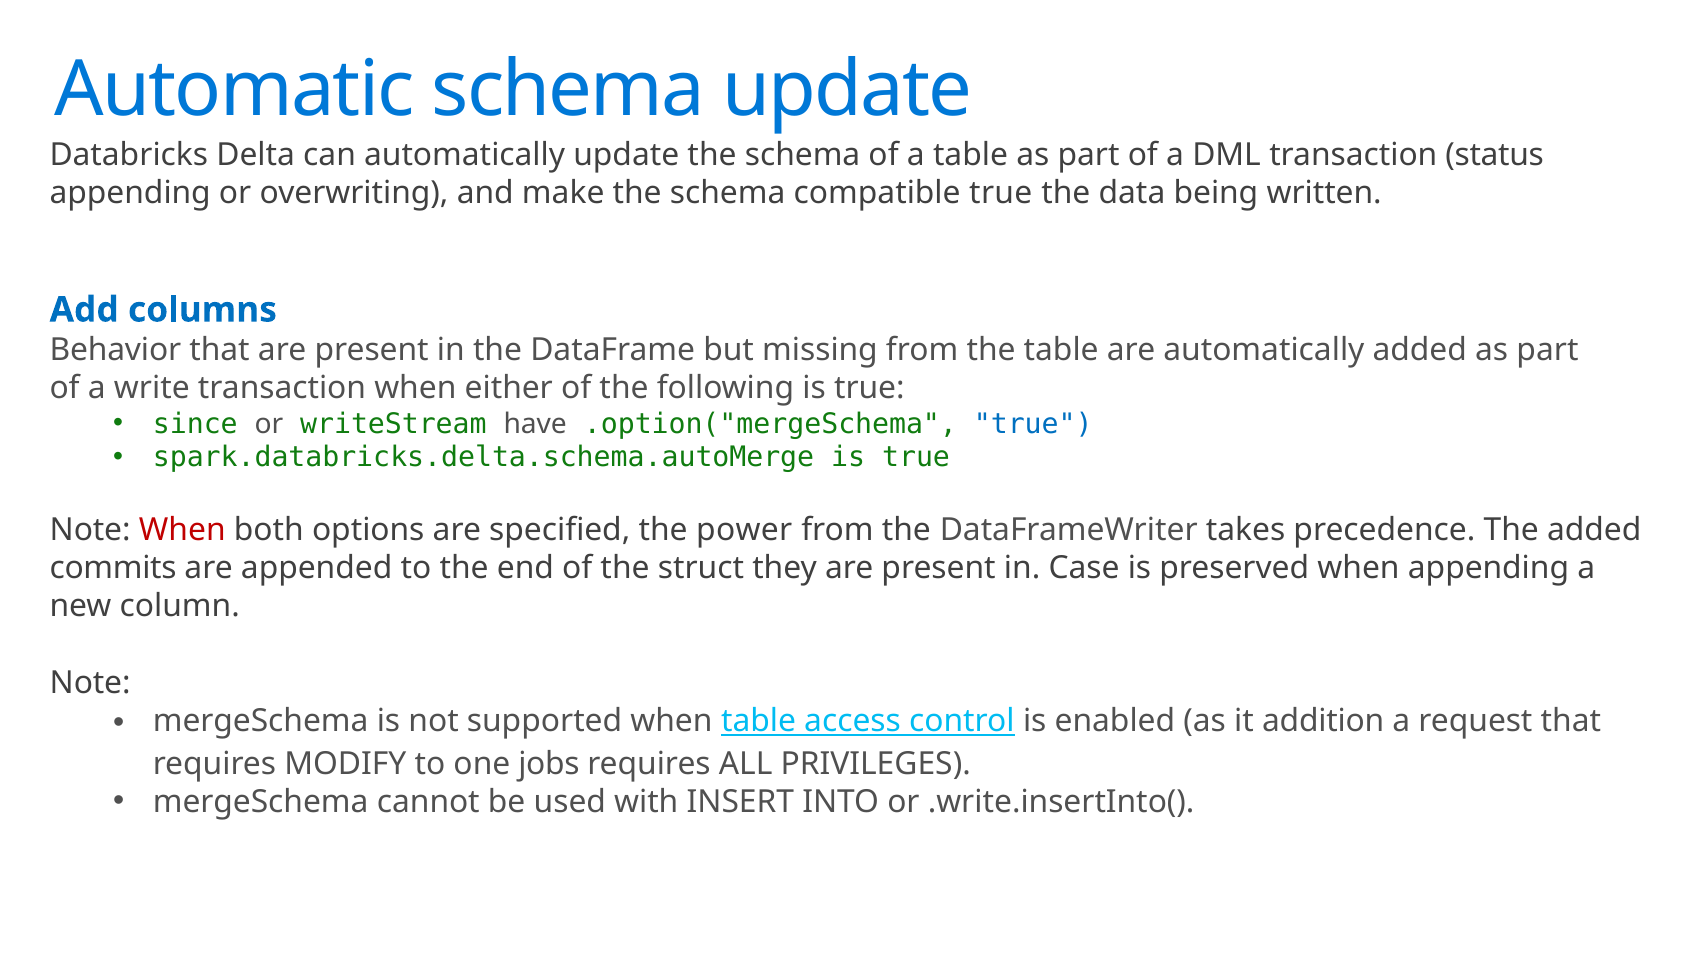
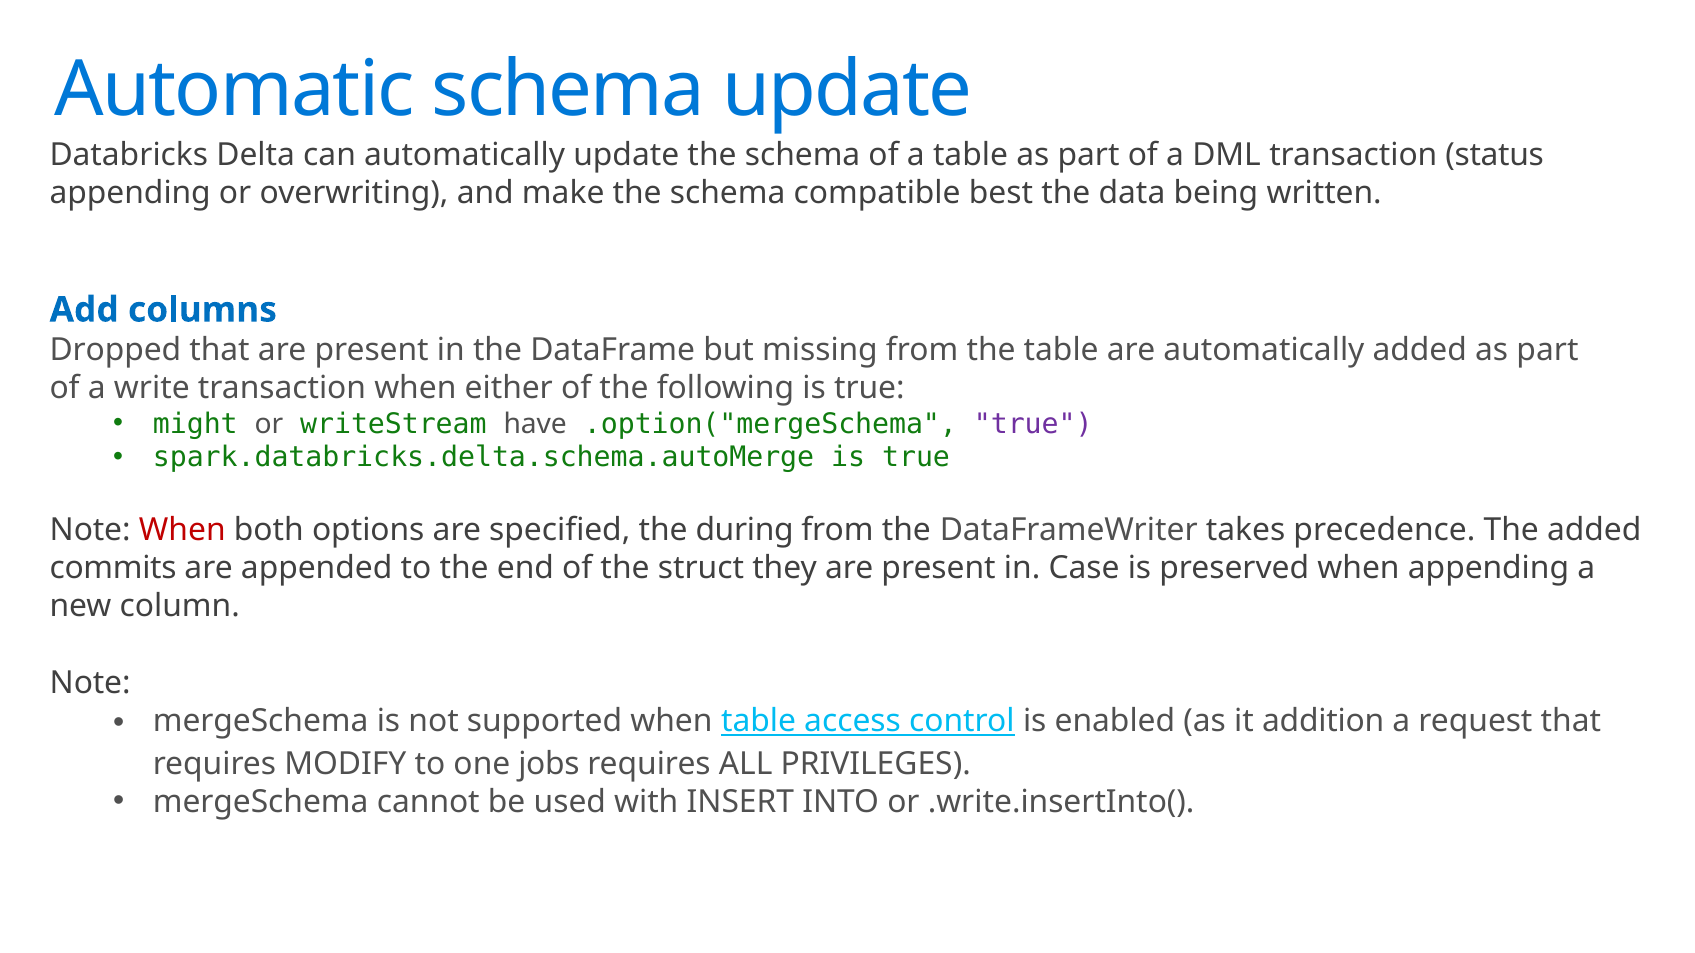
compatible true: true -> best
Behavior: Behavior -> Dropped
since: since -> might
true at (1033, 424) colour: blue -> purple
power: power -> during
